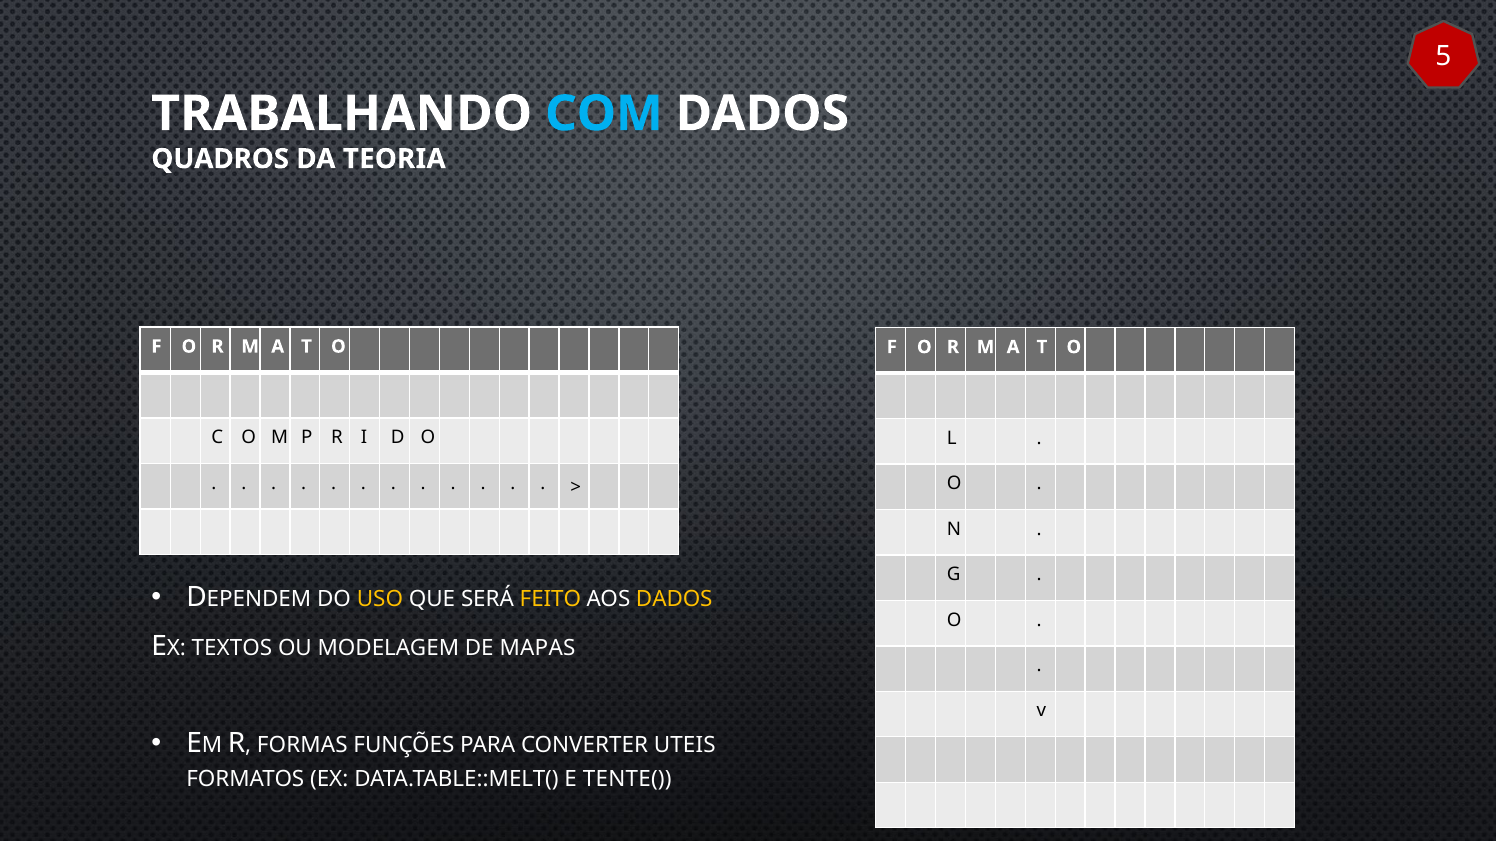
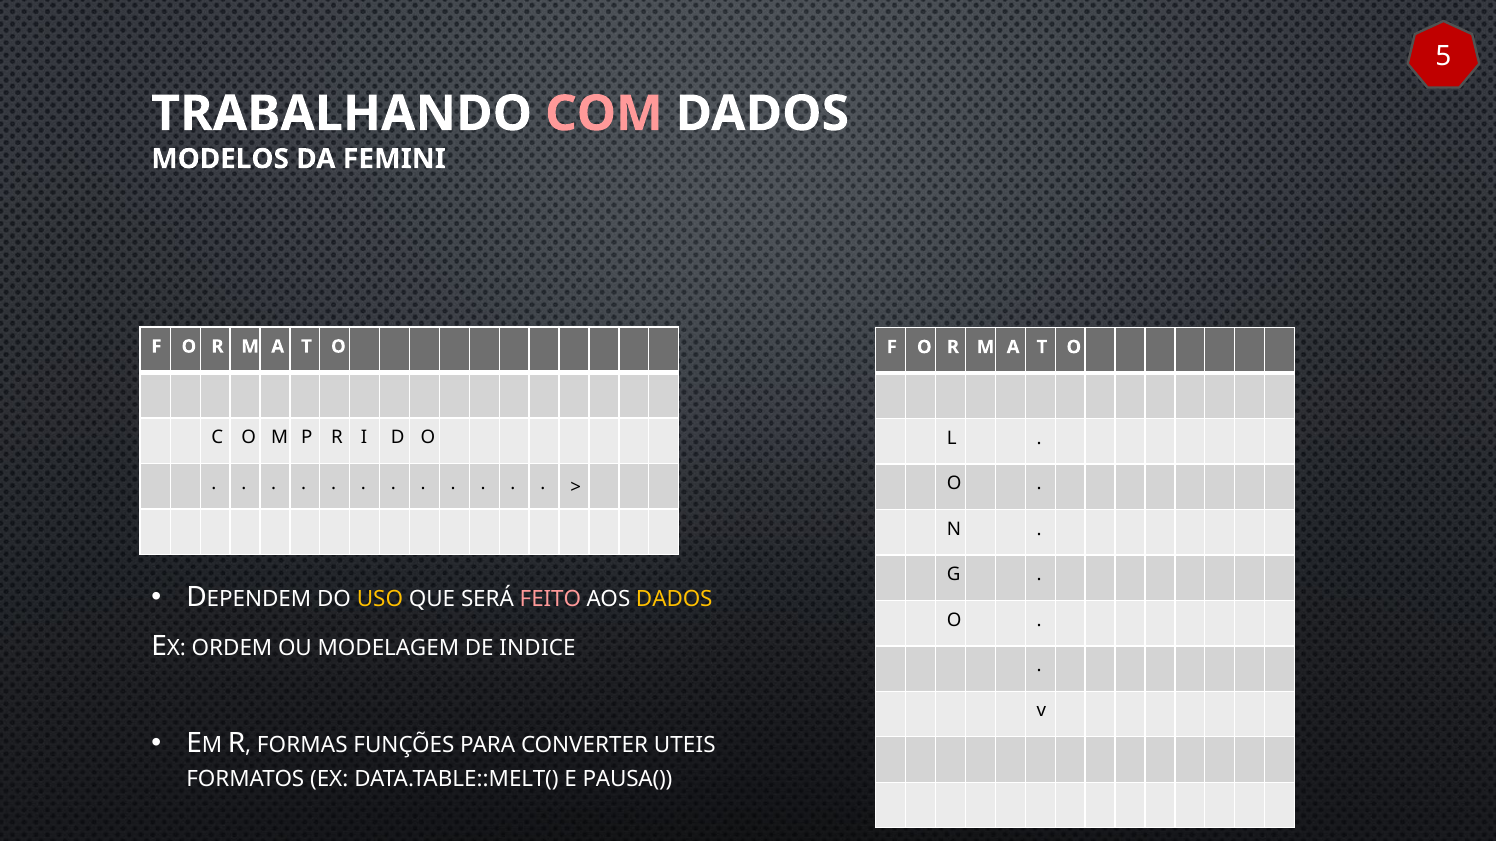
COM colour: light blue -> pink
QUADROS: QUADROS -> MODELOS
TEORIA: TEORIA -> FEMINI
FEITO colour: yellow -> pink
TEXTOS: TEXTOS -> ORDEM
MAPAS: MAPAS -> INDICE
TENTE(: TENTE( -> PAUSA(
